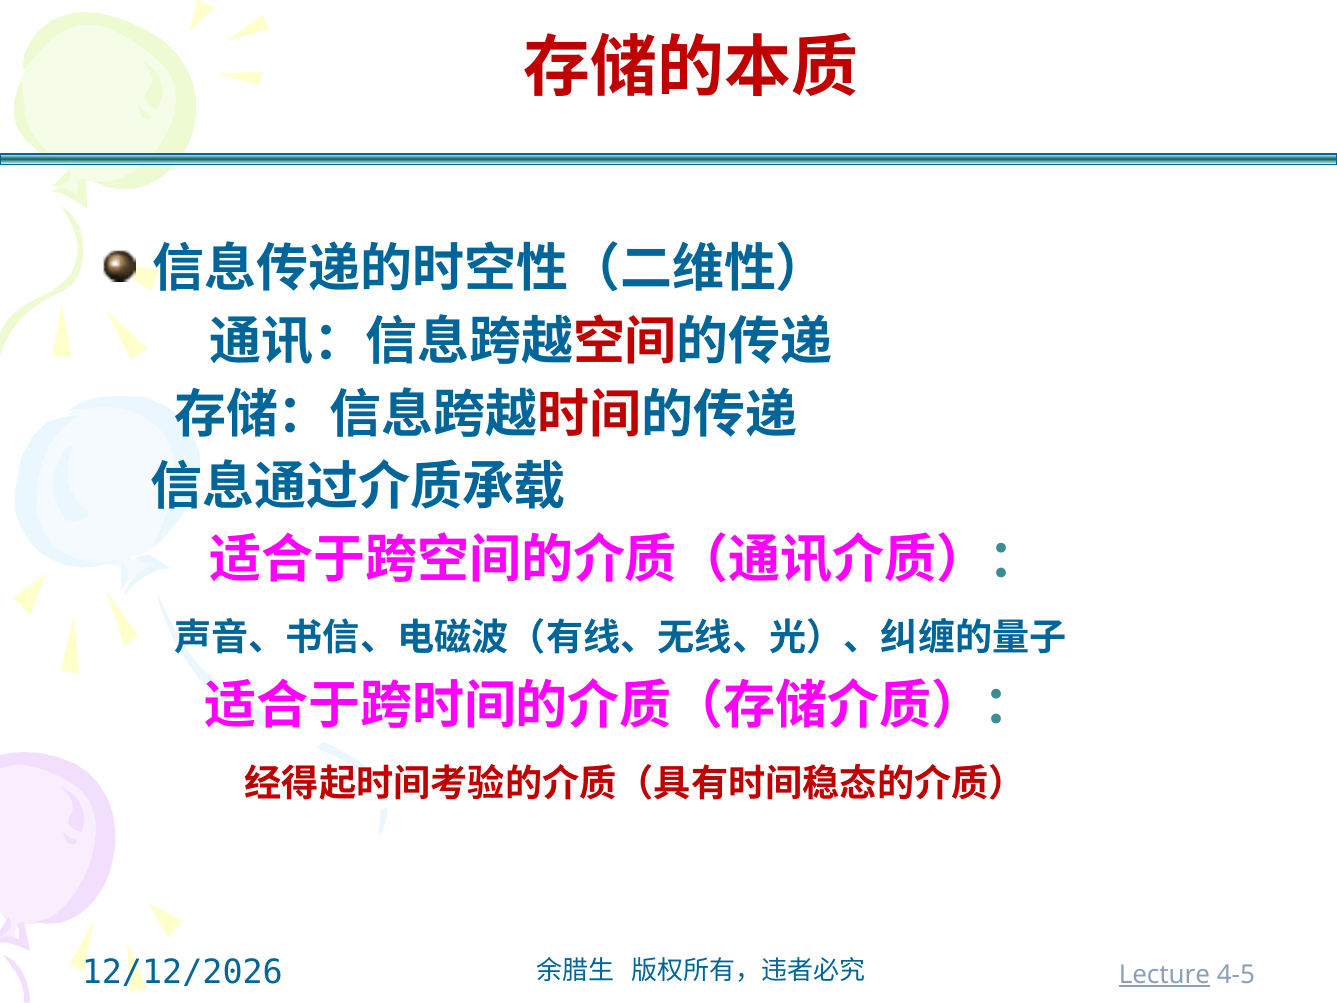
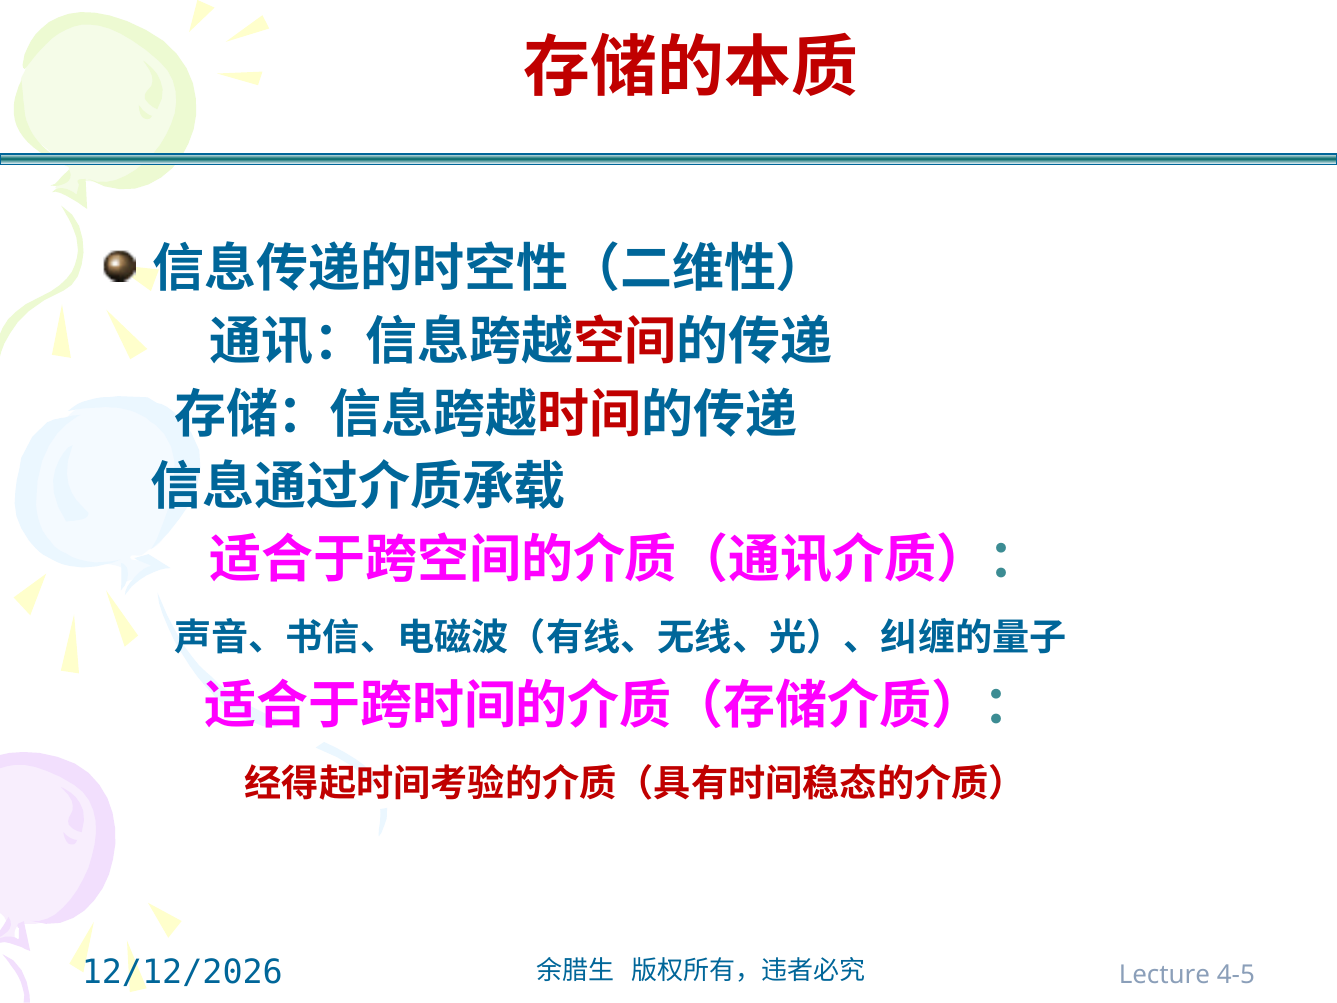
Lecture underline: present -> none
